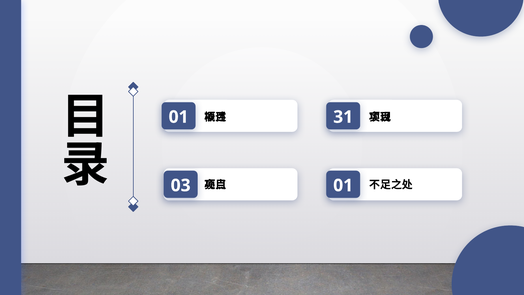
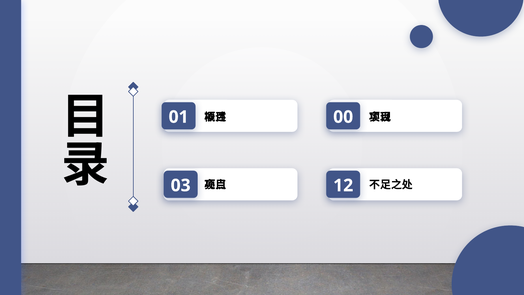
31: 31 -> 00
01 at (343, 185): 01 -> 12
